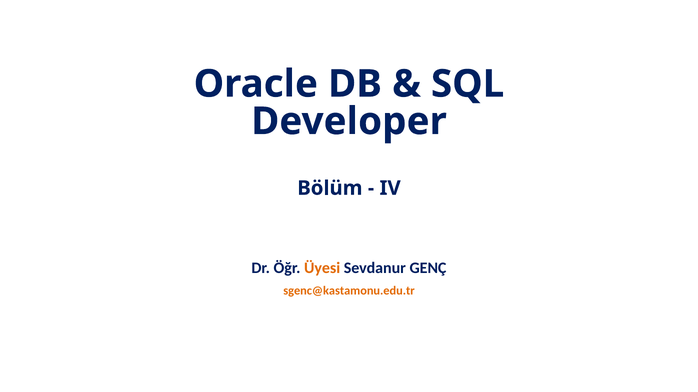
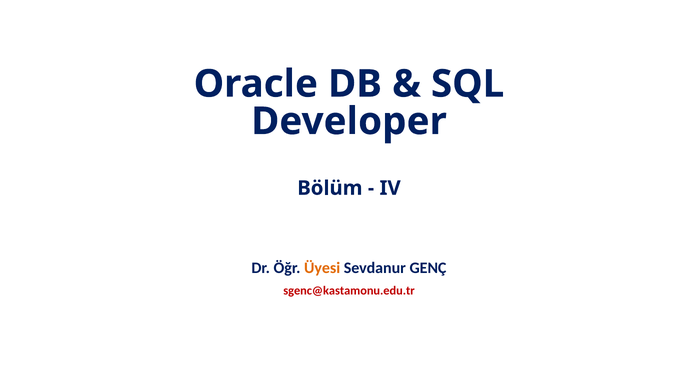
sgenc@kastamonu.edu.tr colour: orange -> red
